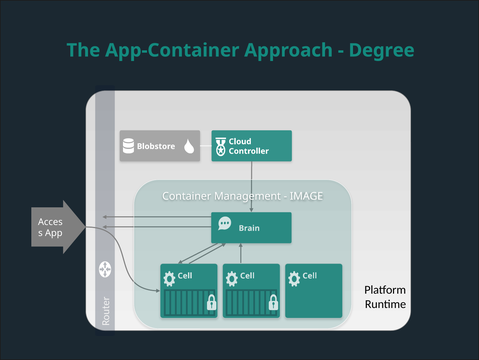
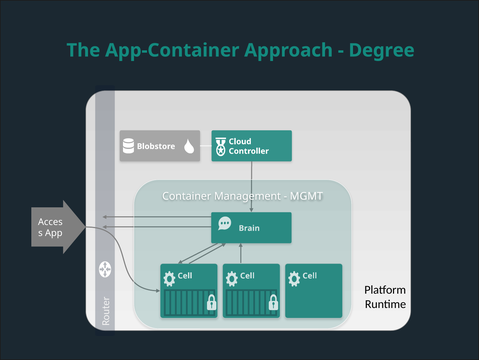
IMAGE: IMAGE -> MGMT
